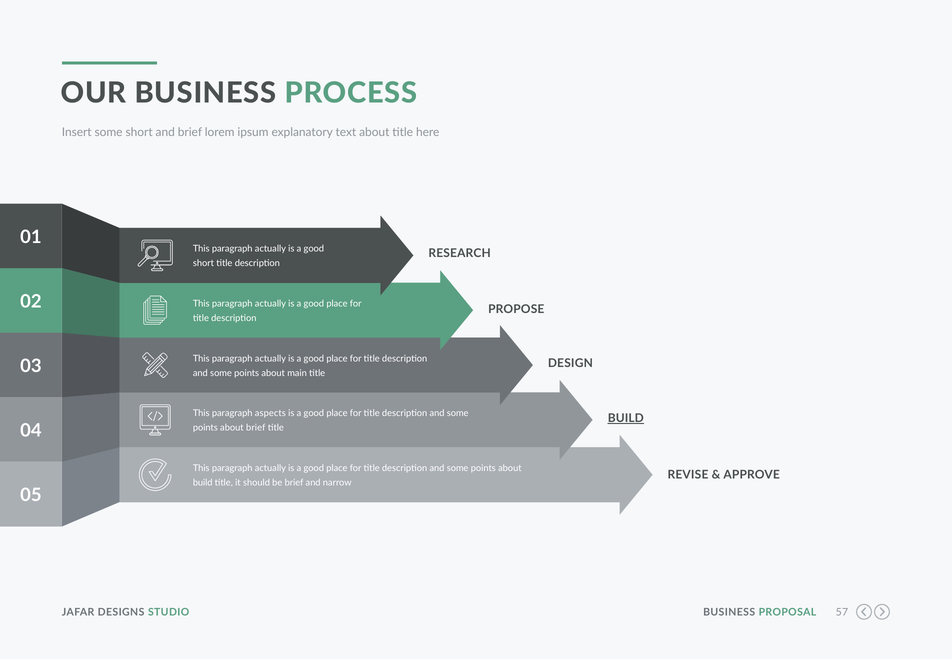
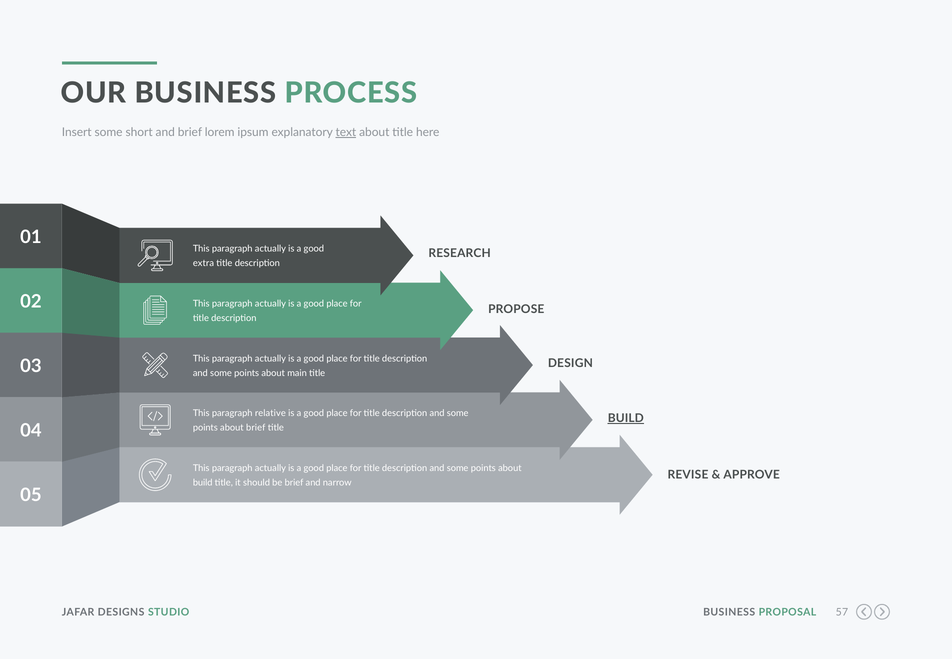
text underline: none -> present
short at (203, 263): short -> extra
aspects: aspects -> relative
